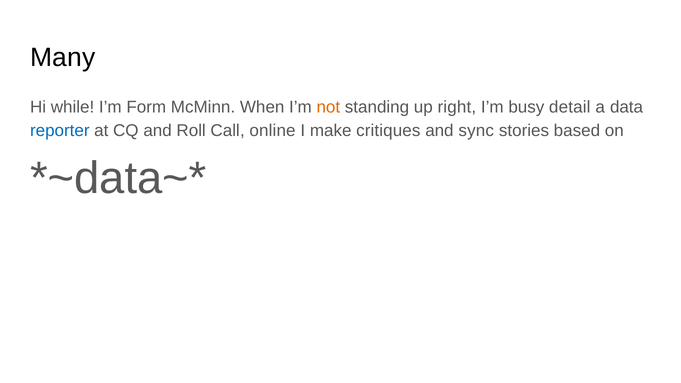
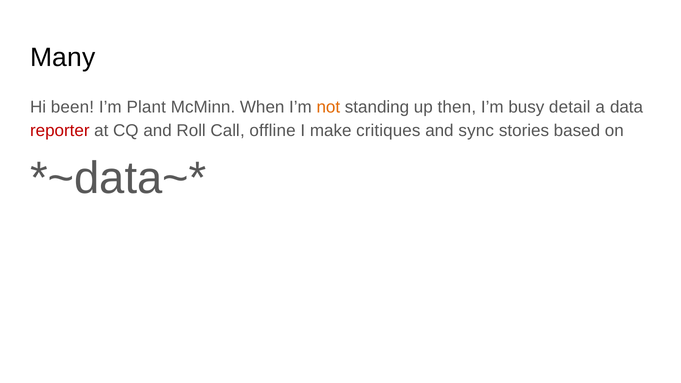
while: while -> been
Form: Form -> Plant
right: right -> then
reporter colour: blue -> red
online: online -> offline
